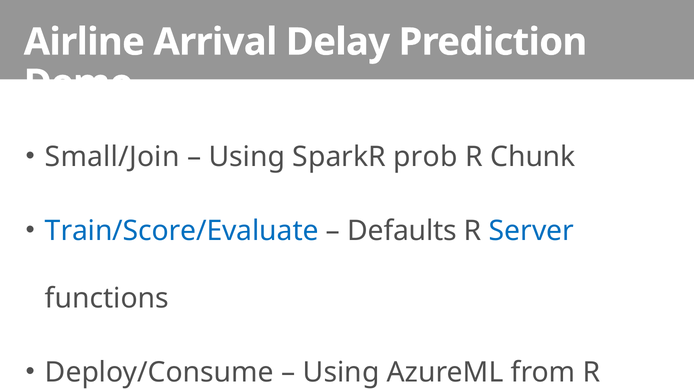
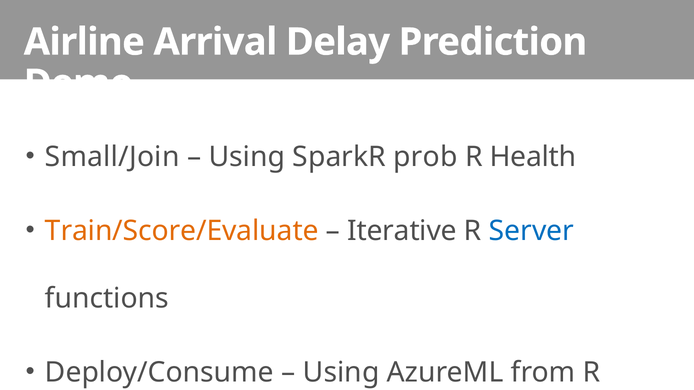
Chunk: Chunk -> Health
Train/Score/Evaluate colour: blue -> orange
Defaults: Defaults -> Iterative
